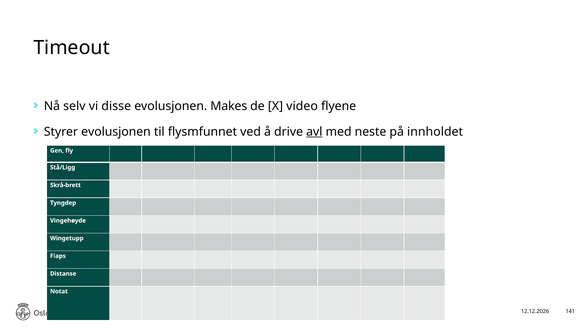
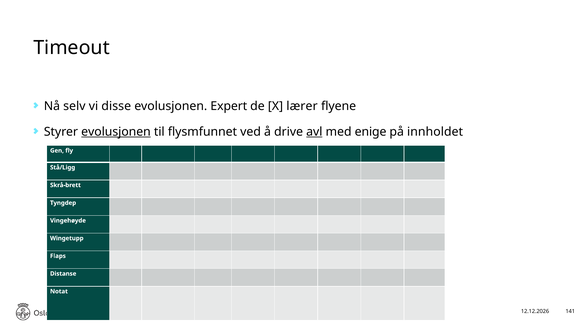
Makes: Makes -> Expert
video: video -> lærer
evolusjonen at (116, 132) underline: none -> present
neste: neste -> enige
